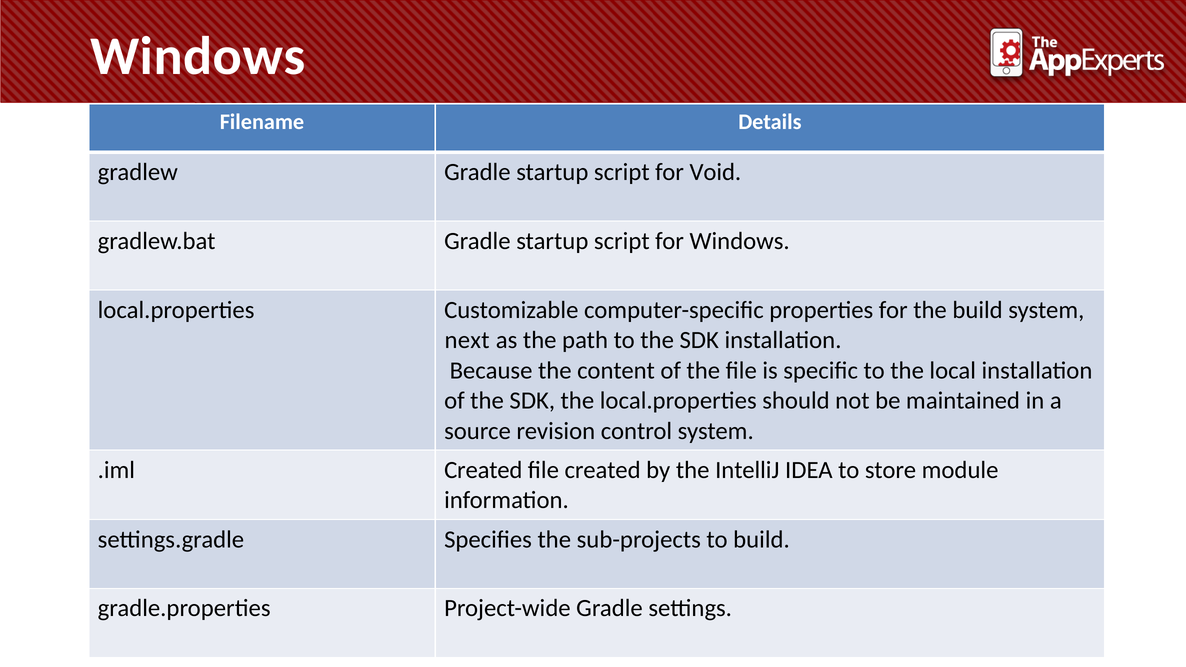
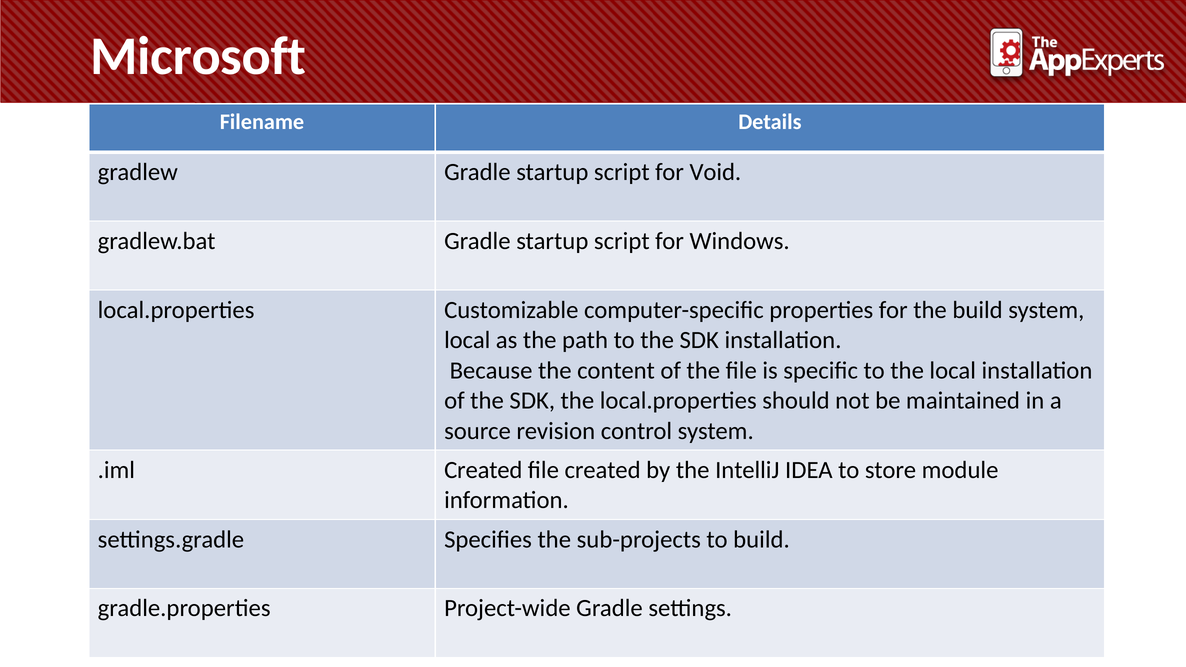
Windows at (198, 57): Windows -> Microsoft
next at (467, 340): next -> local
